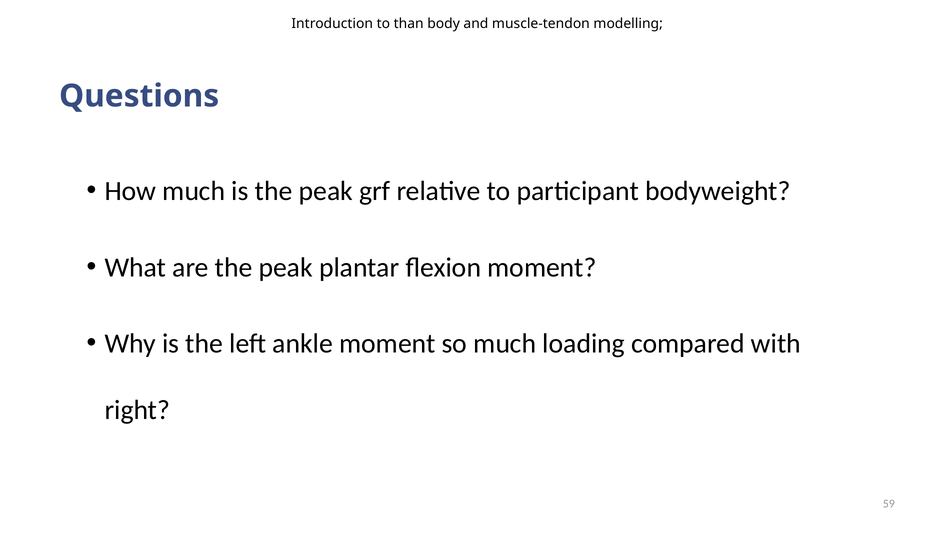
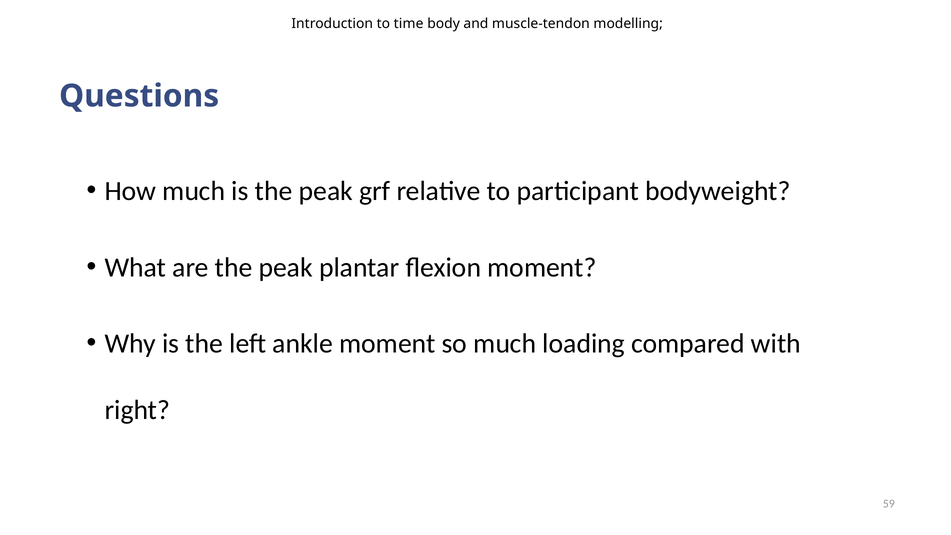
than: than -> time
